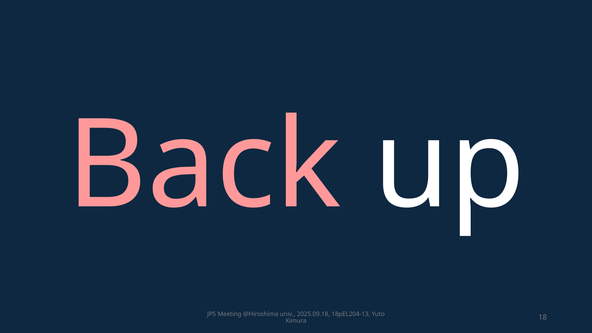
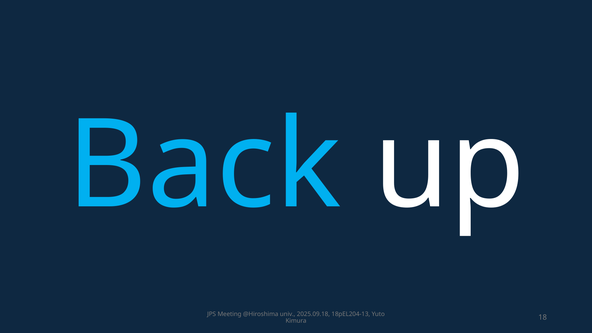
Back colour: pink -> light blue
